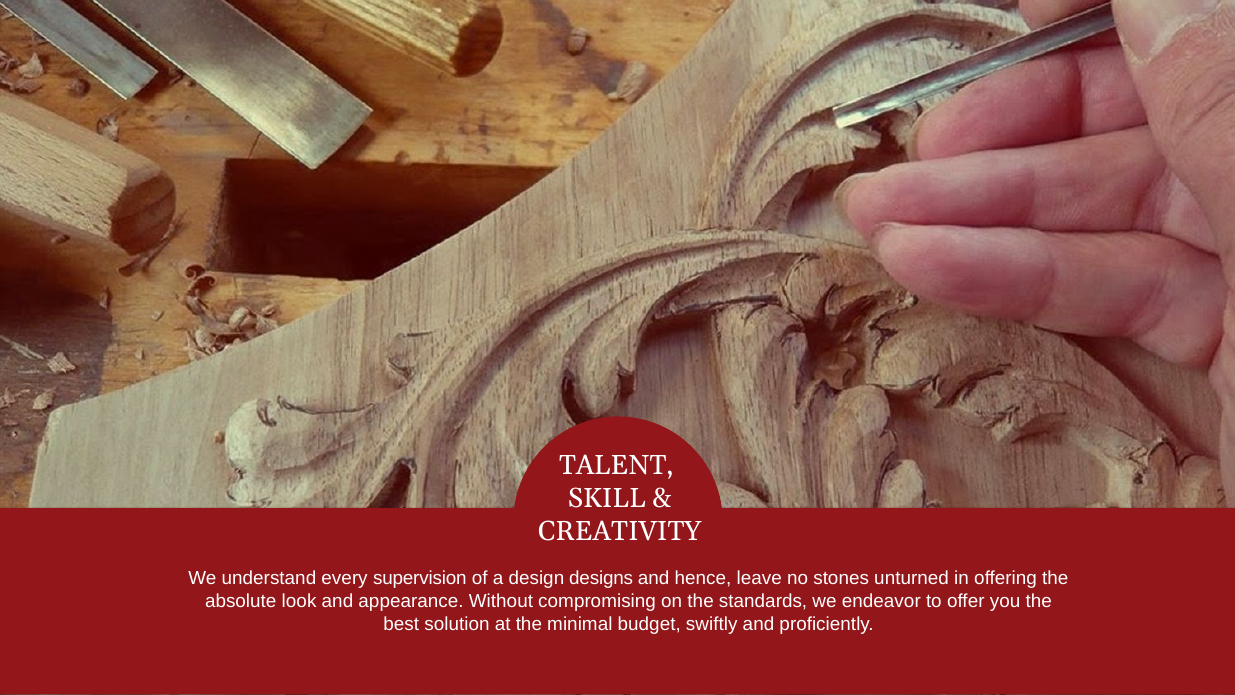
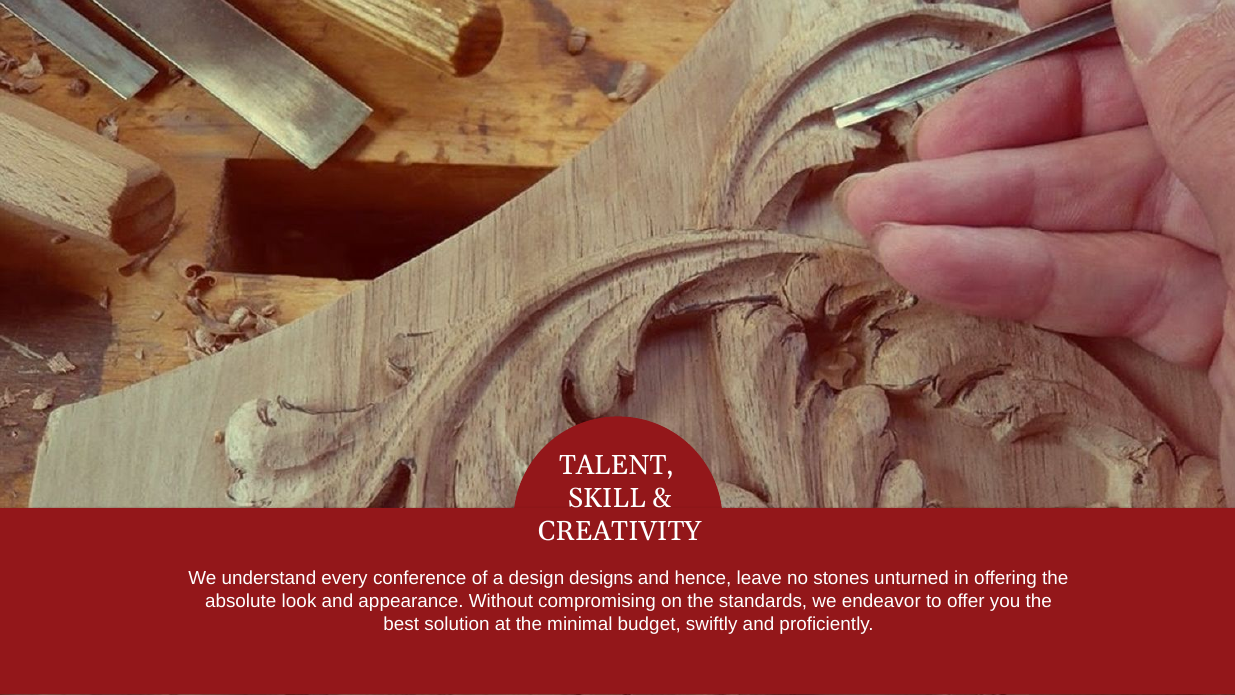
supervision: supervision -> conference
